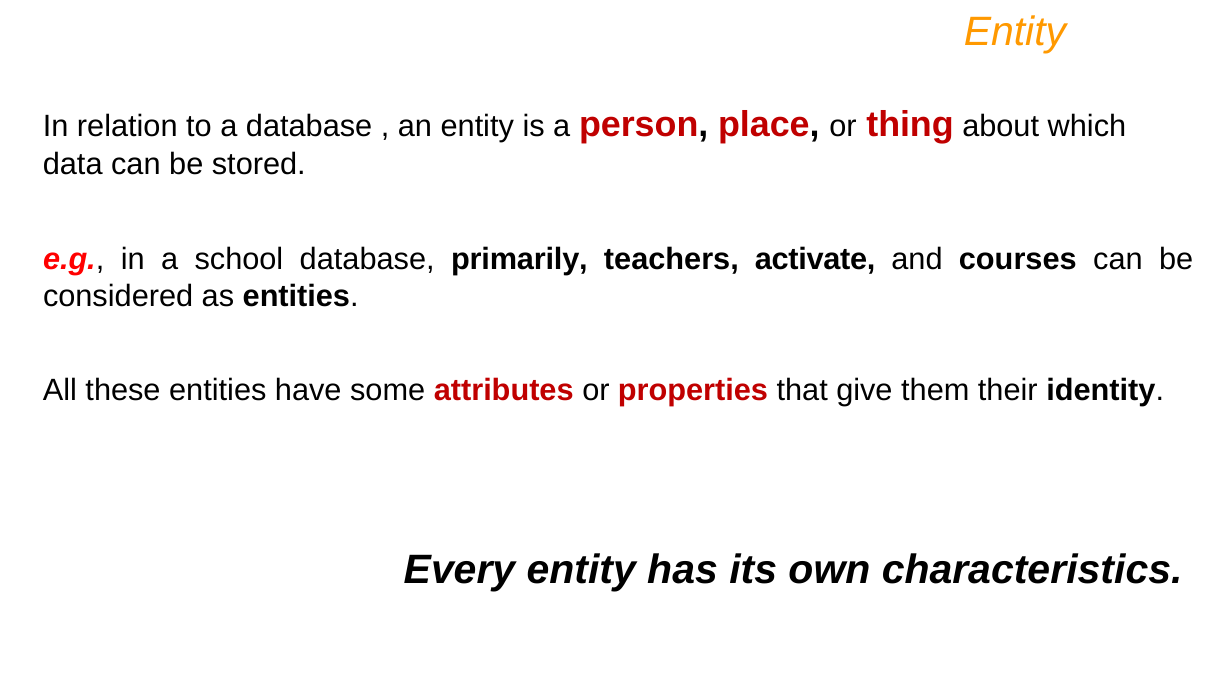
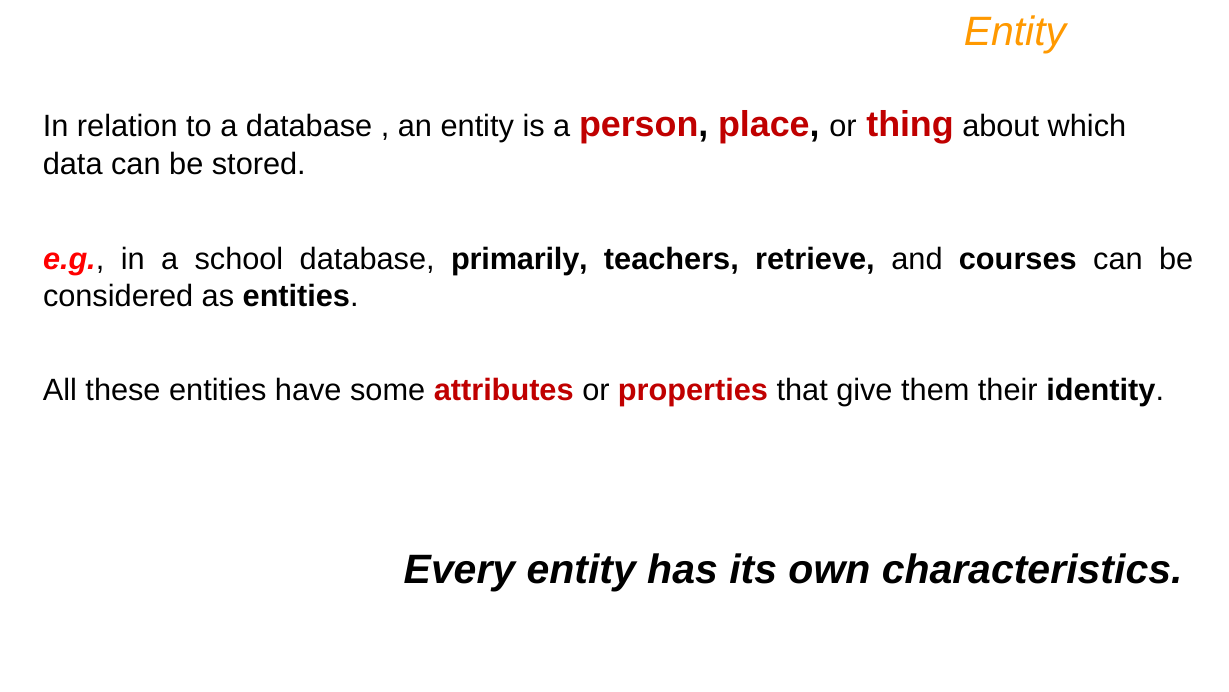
activate: activate -> retrieve
